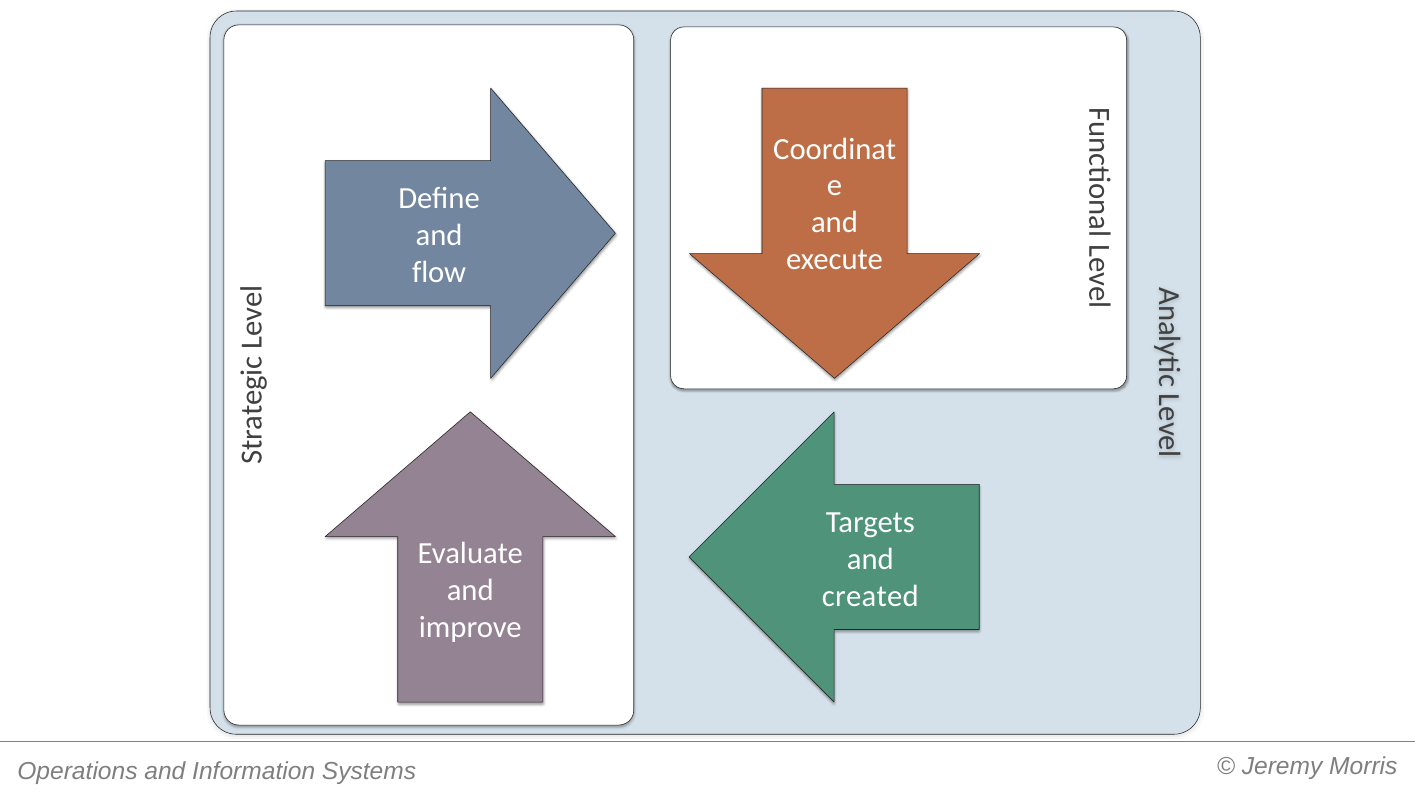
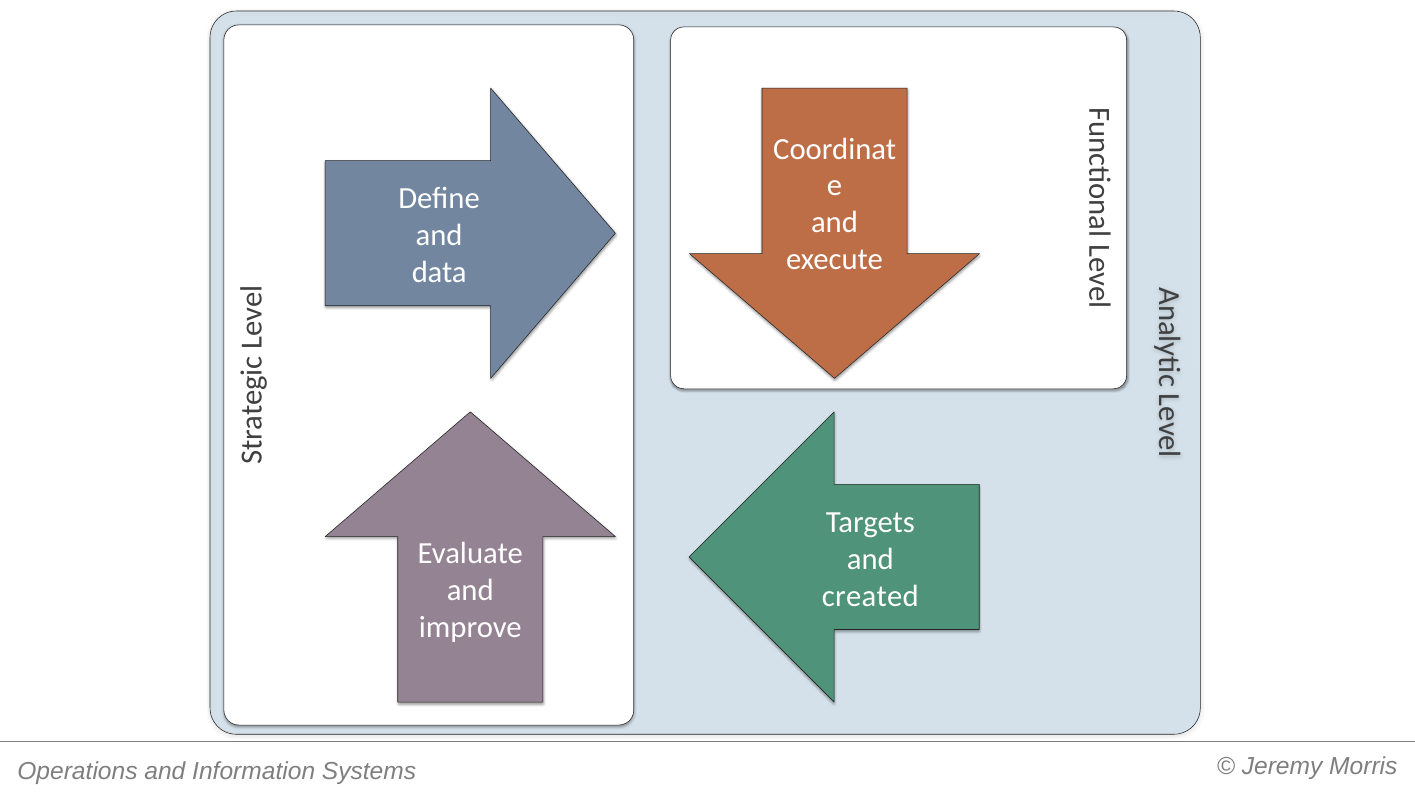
flow: flow -> data
